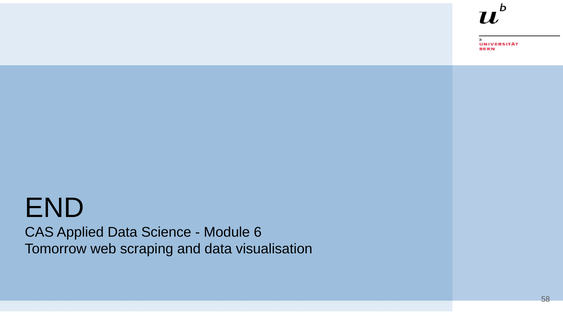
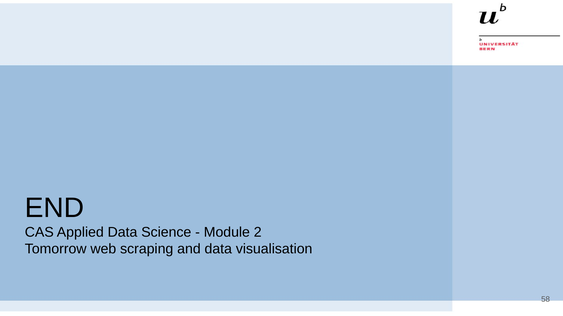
6: 6 -> 2
